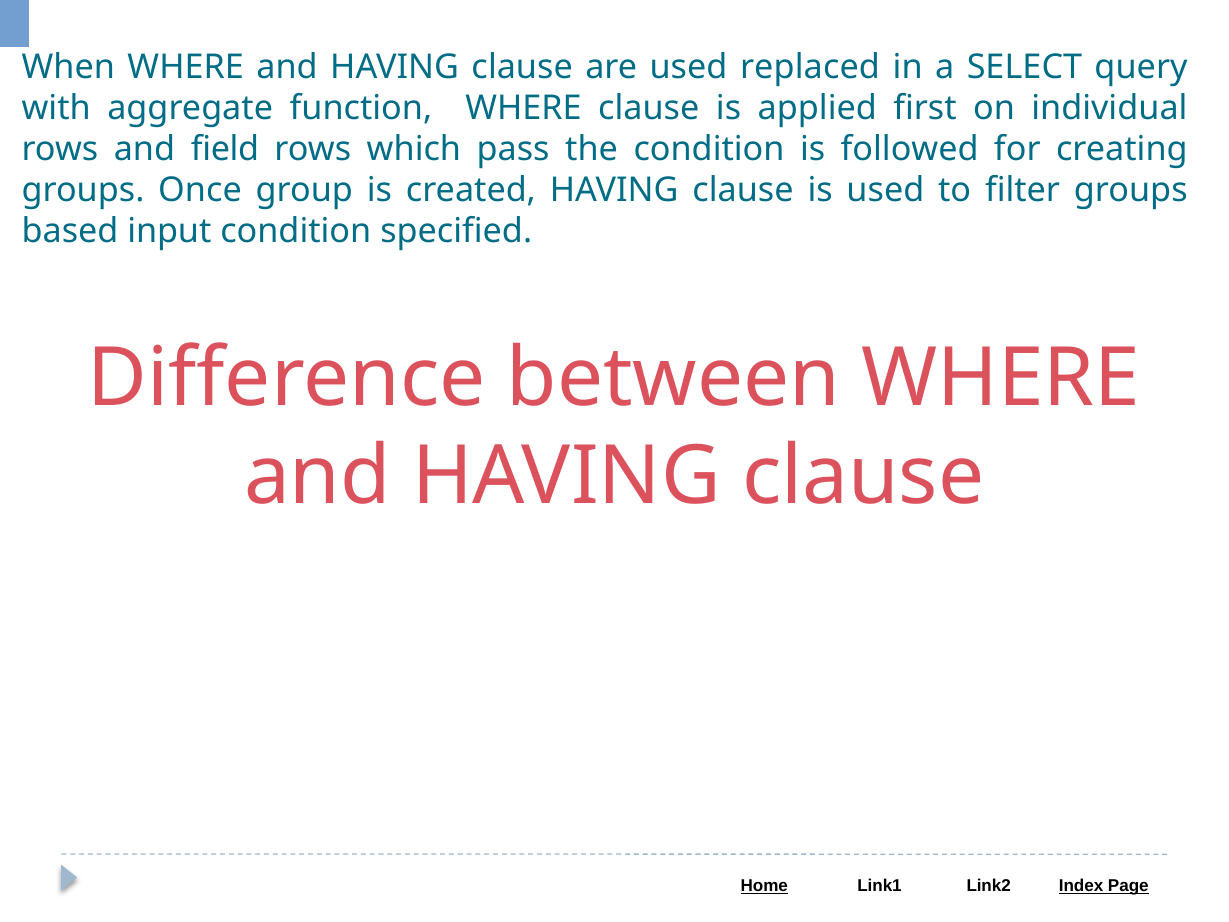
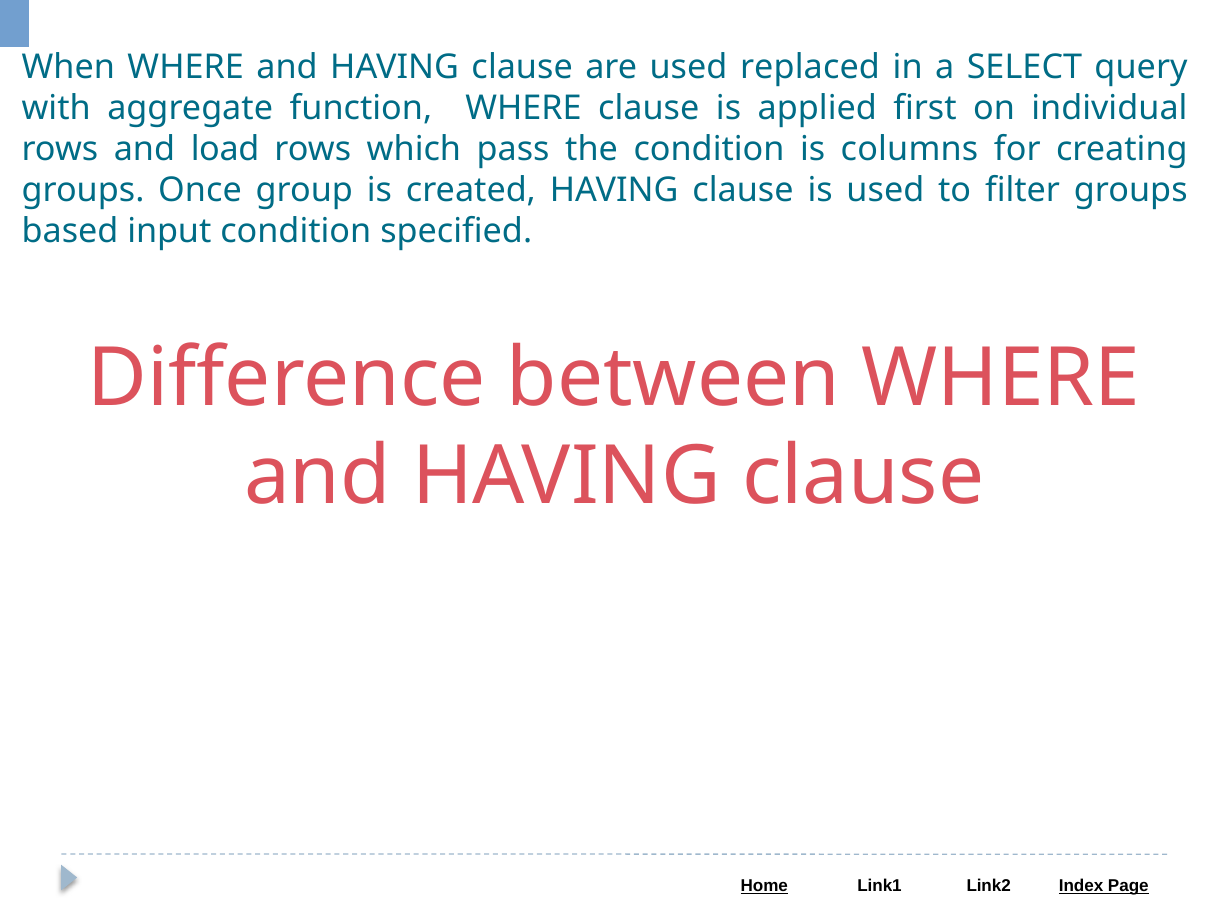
field: field -> load
followed: followed -> columns
